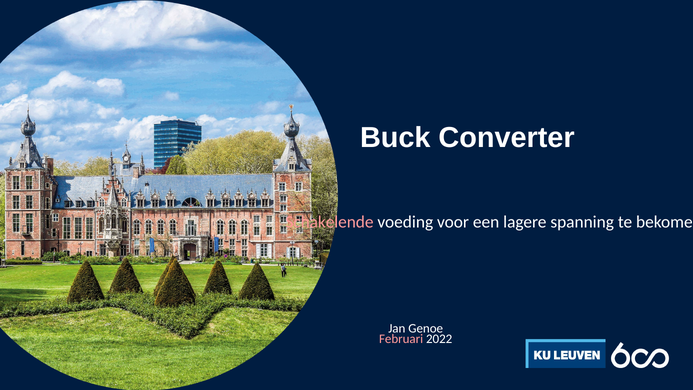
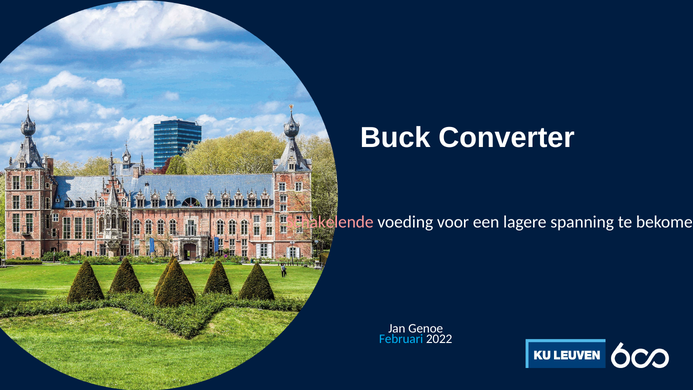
Februari colour: pink -> light blue
